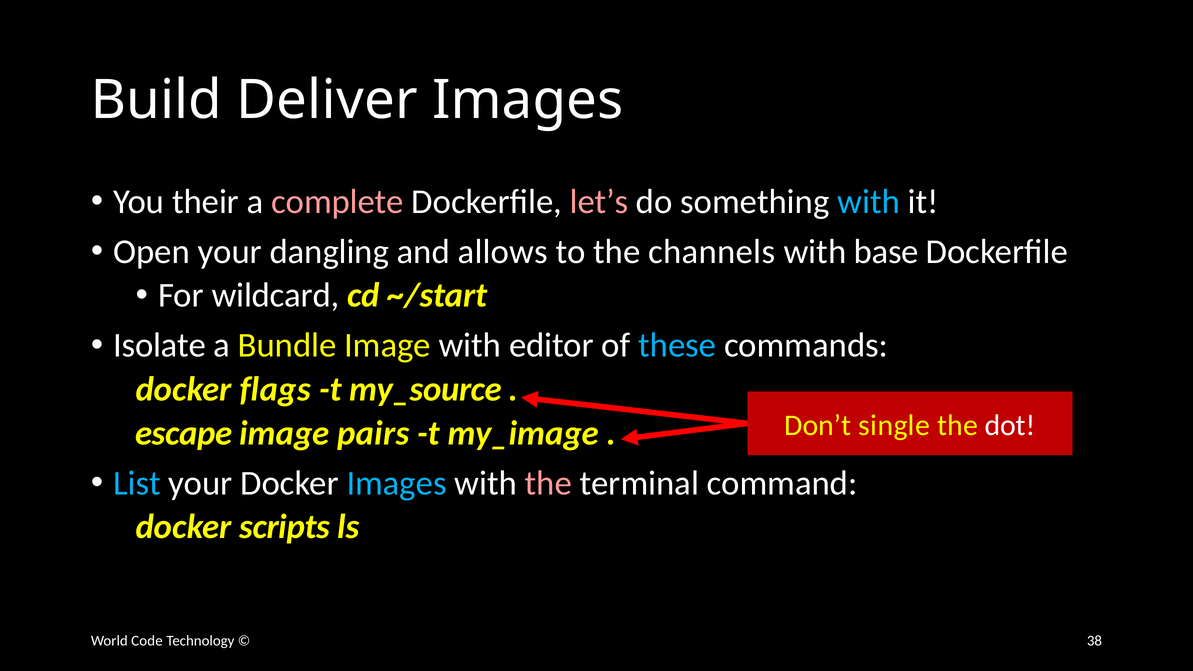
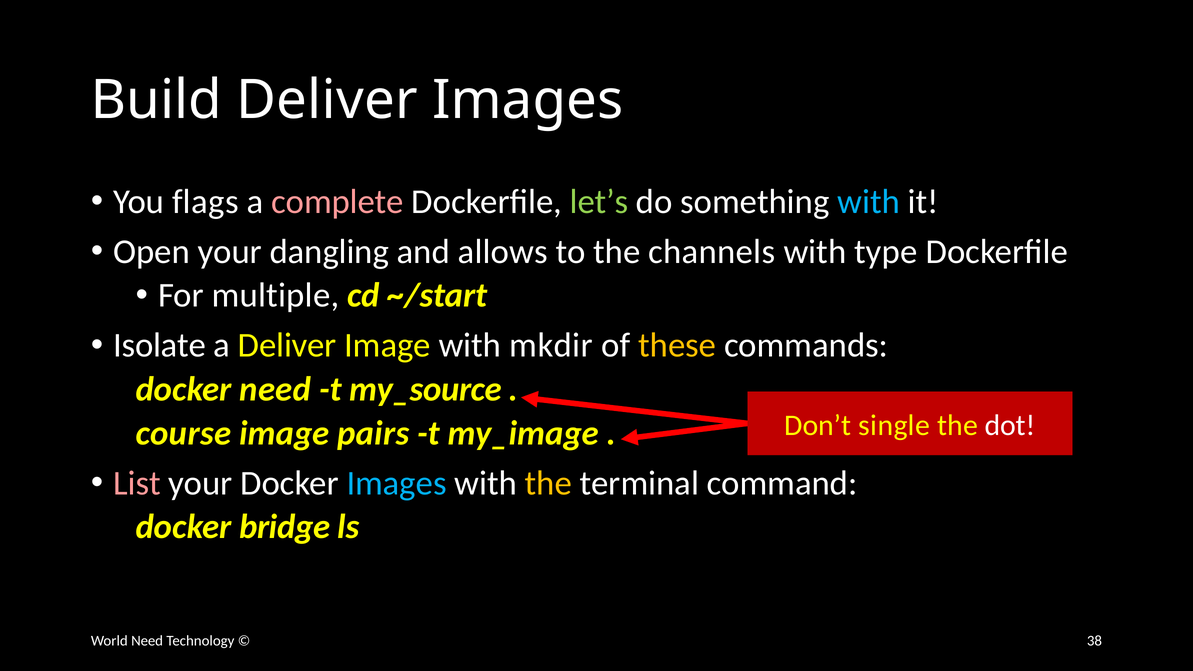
their: their -> flags
let’s colour: pink -> light green
base: base -> type
wildcard: wildcard -> multiple
a Bundle: Bundle -> Deliver
editor: editor -> mkdir
these colour: light blue -> yellow
docker flags: flags -> need
escape: escape -> course
List colour: light blue -> pink
the at (548, 483) colour: pink -> yellow
scripts: scripts -> bridge
World Code: Code -> Need
